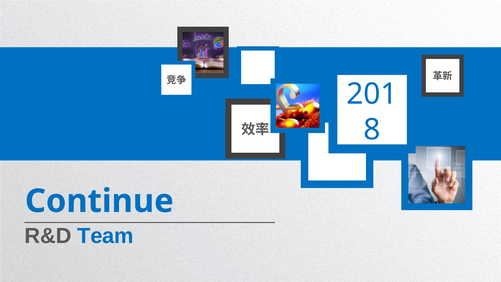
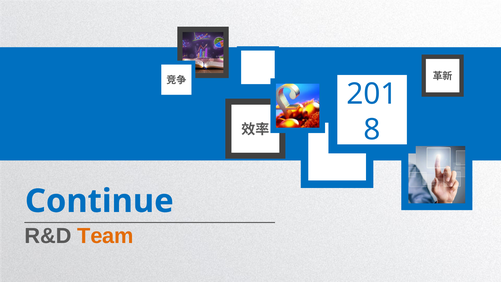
Team colour: blue -> orange
